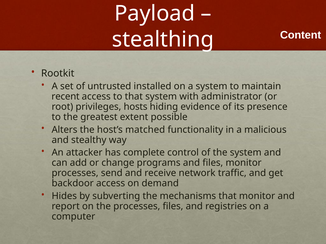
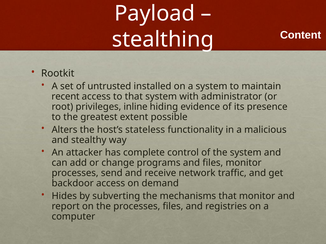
hosts: hosts -> inline
matched: matched -> stateless
